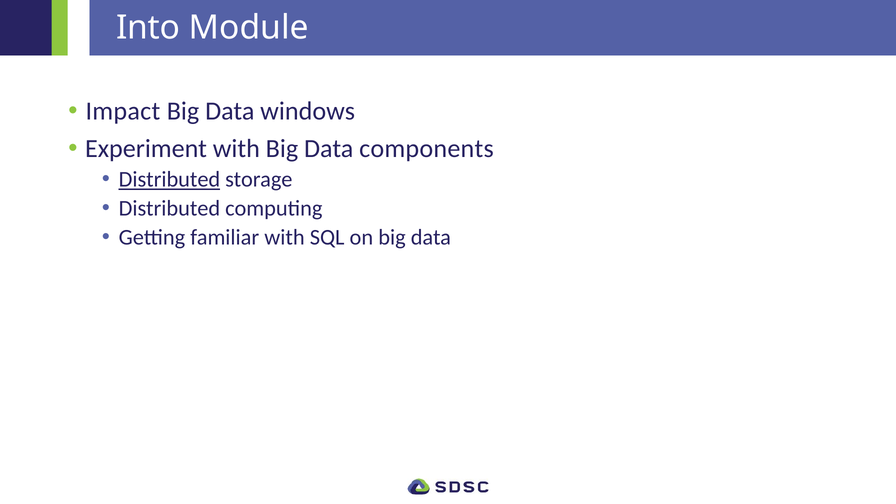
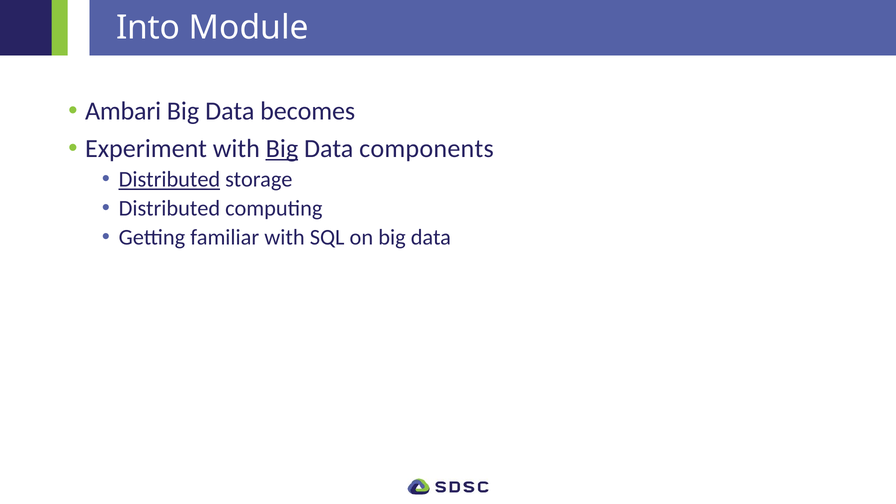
Impact: Impact -> Ambari
windows: windows -> becomes
Big at (282, 149) underline: none -> present
